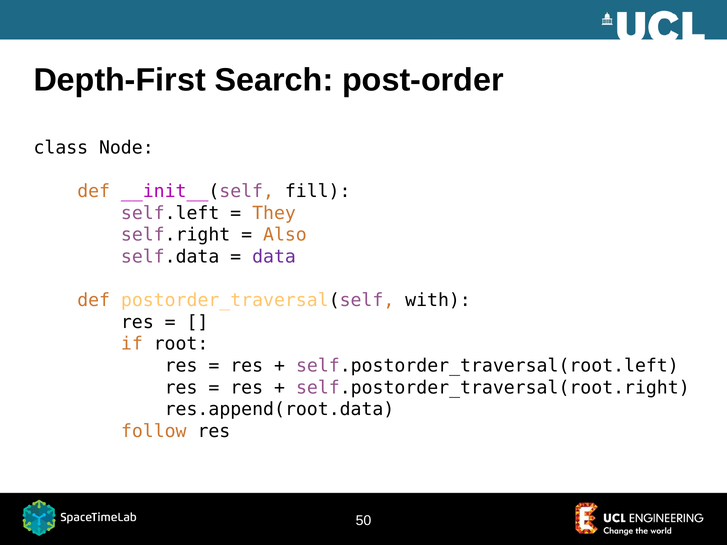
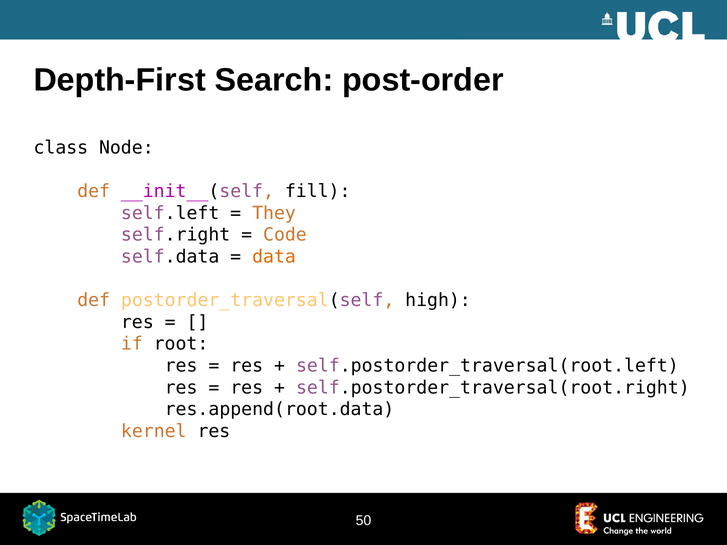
Also: Also -> Code
data colour: purple -> orange
with: with -> high
follow: follow -> kernel
